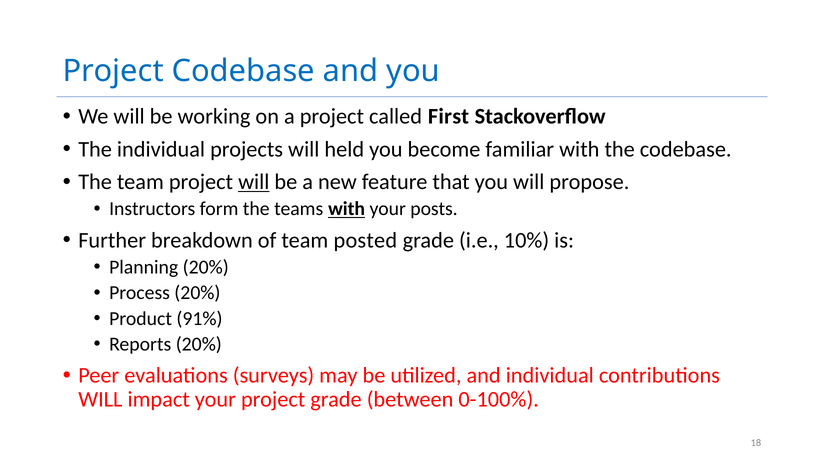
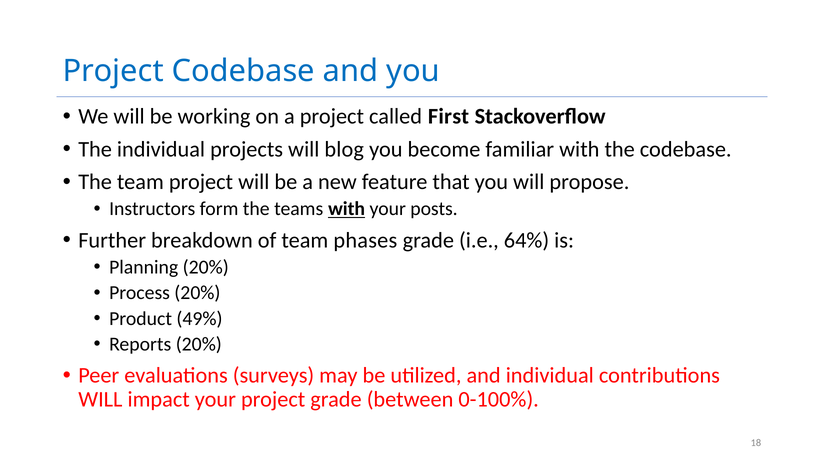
held: held -> blog
will at (254, 182) underline: present -> none
posted: posted -> phases
10%: 10% -> 64%
91%: 91% -> 49%
